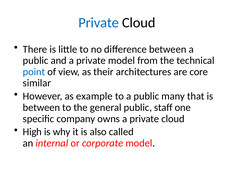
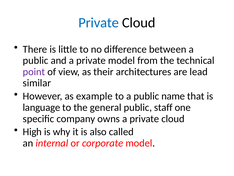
point colour: blue -> purple
core: core -> lead
many: many -> name
between at (41, 107): between -> language
